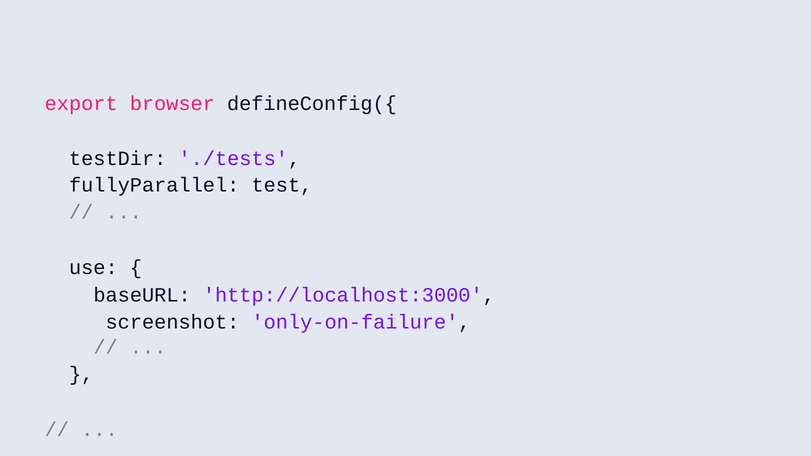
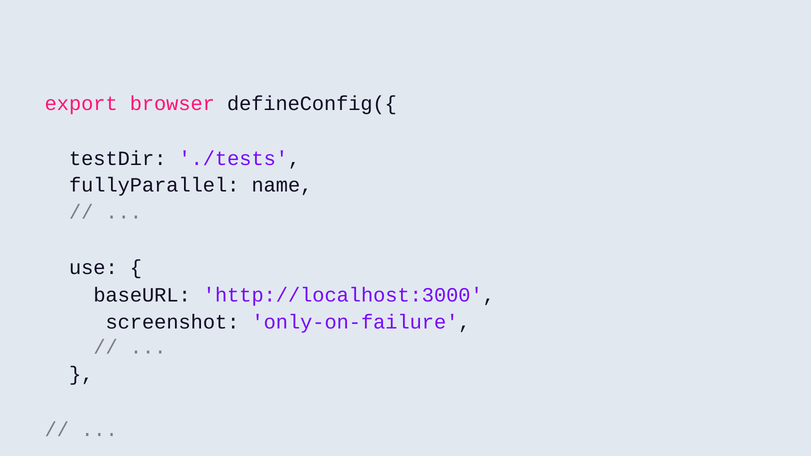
test: test -> name
